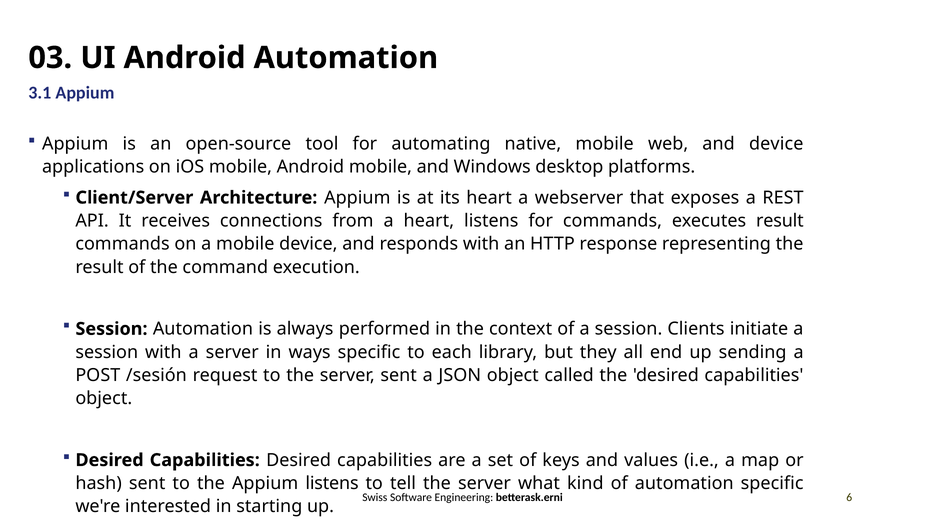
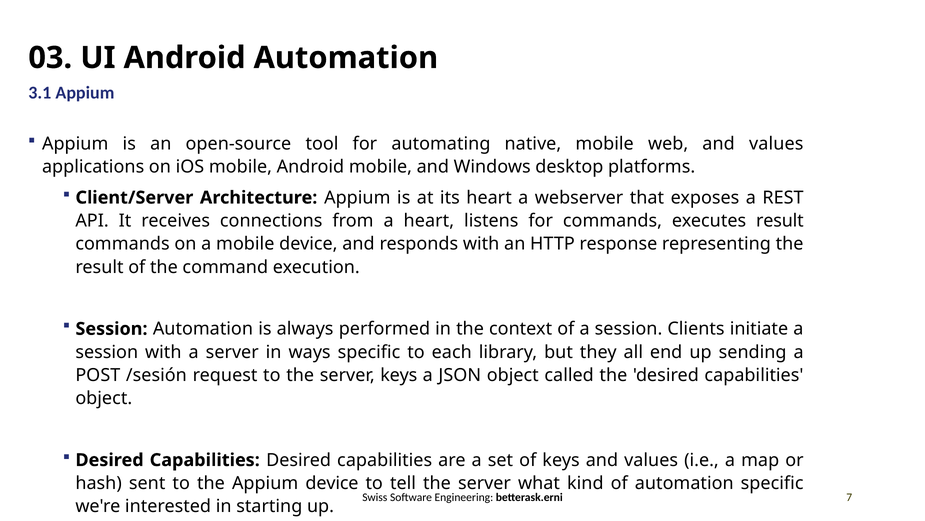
web and device: device -> values
server sent: sent -> keys
Appium listens: listens -> device
6: 6 -> 7
